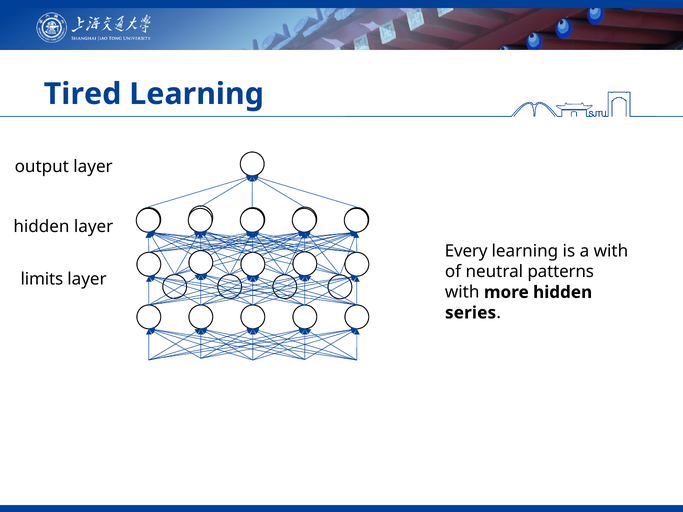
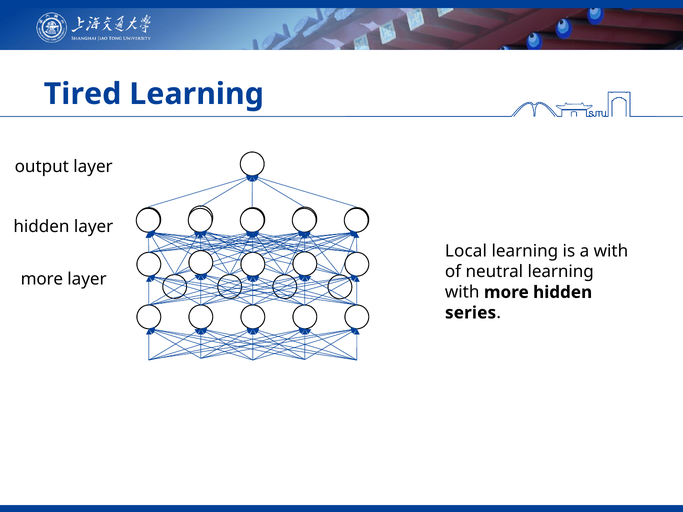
Every: Every -> Local
neutral patterns: patterns -> learning
limits at (42, 279): limits -> more
